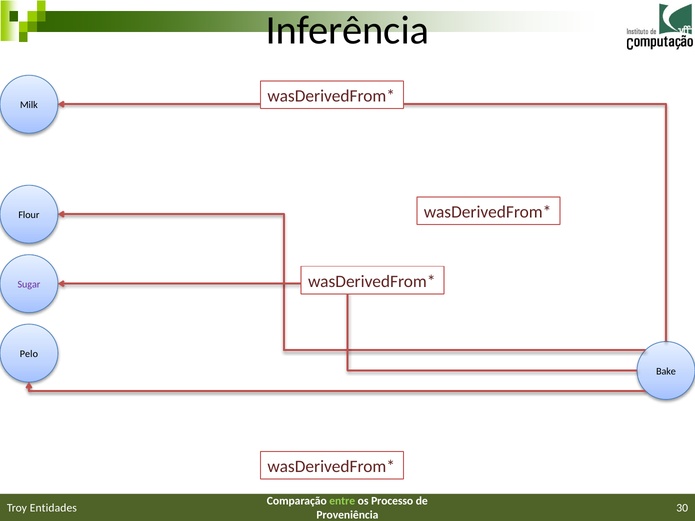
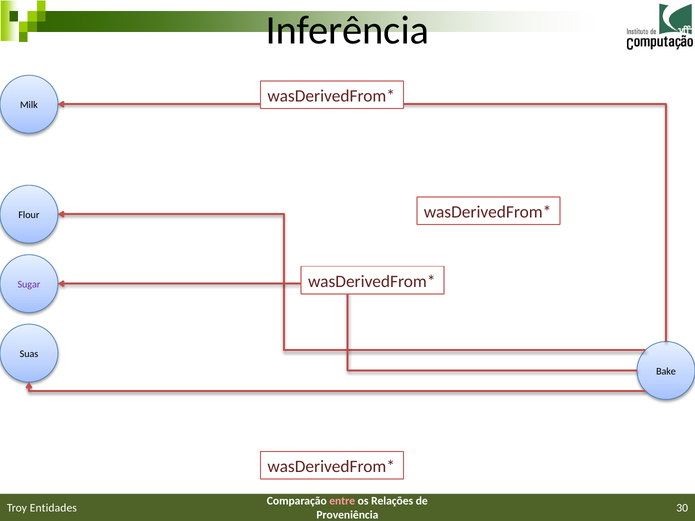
Pelo: Pelo -> Suas
entre colour: light green -> pink
Processo: Processo -> Relações
